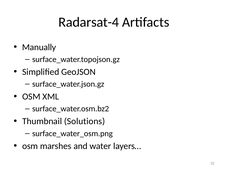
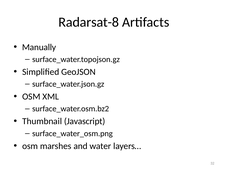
Radarsat-4: Radarsat-4 -> Radarsat-8
Solutions: Solutions -> Javascript
